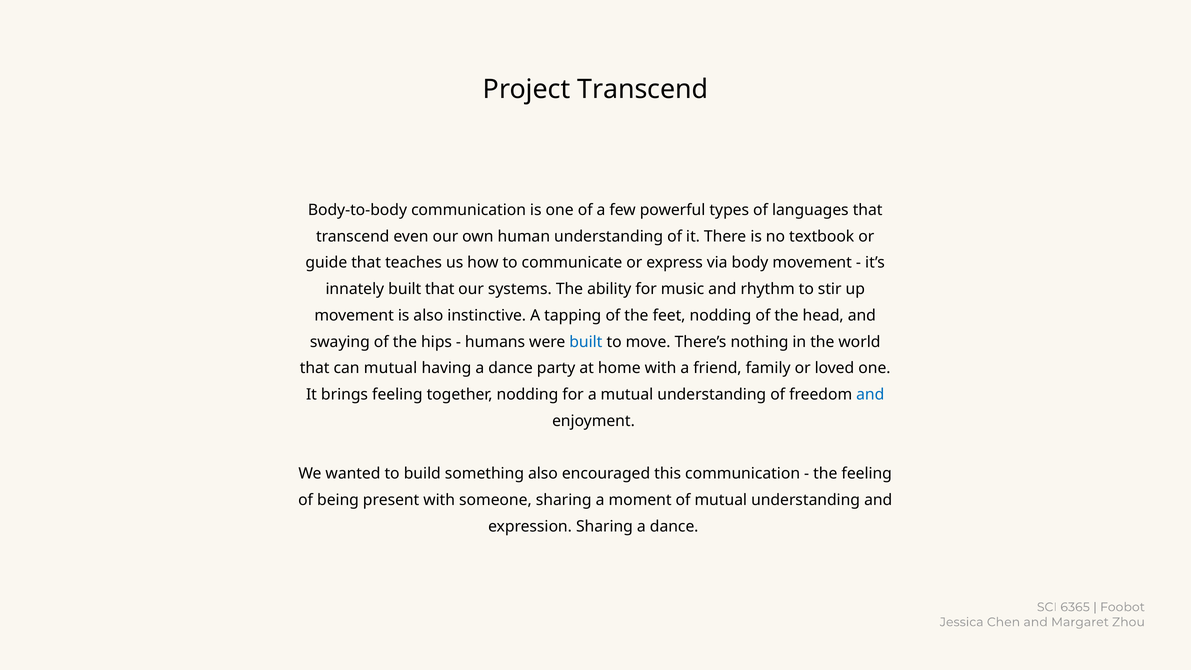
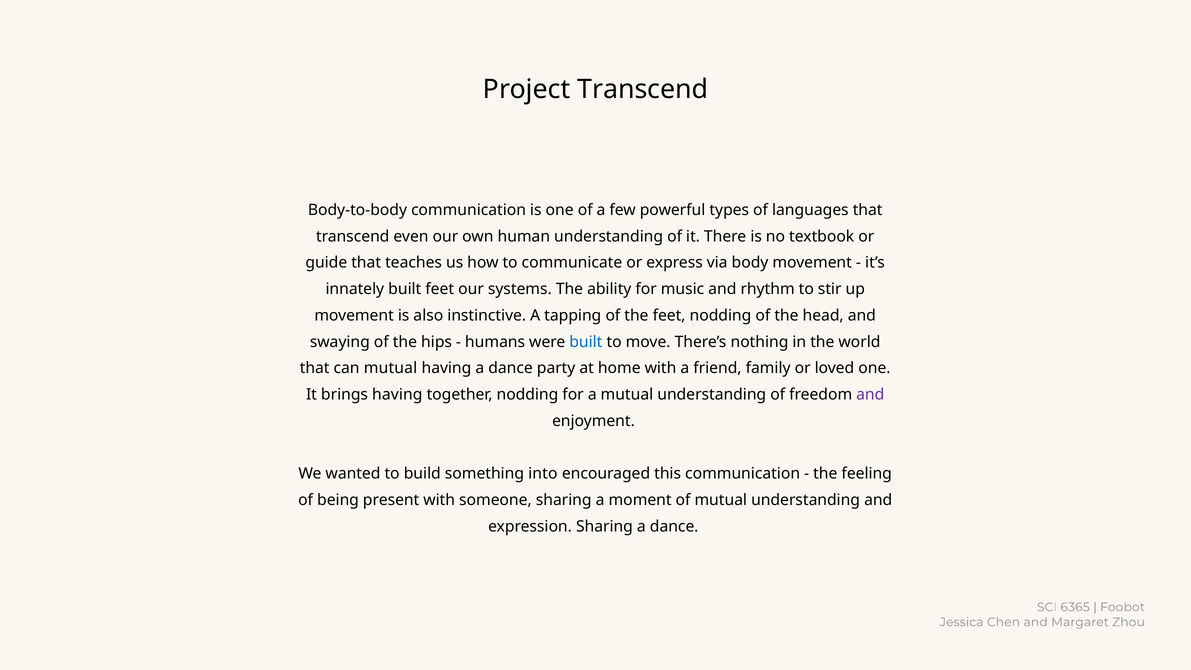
built that: that -> feet
brings feeling: feeling -> having
and at (870, 395) colour: blue -> purple
something also: also -> into
